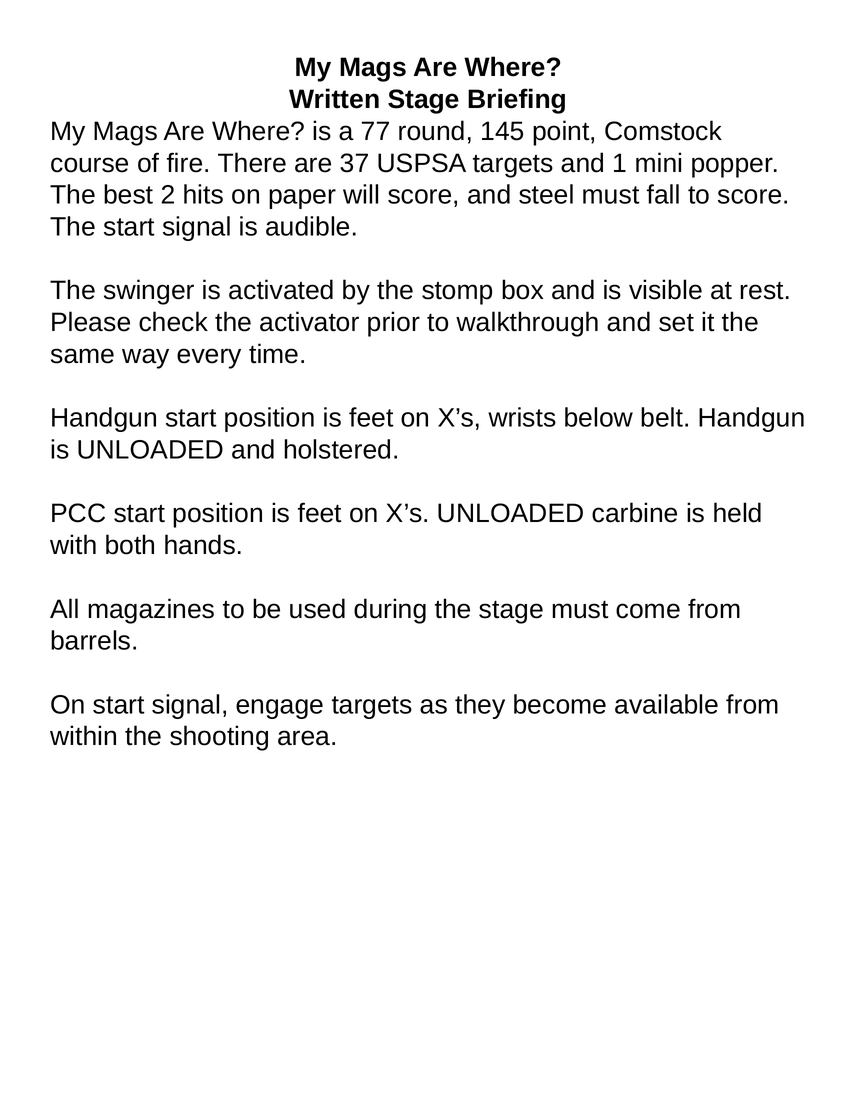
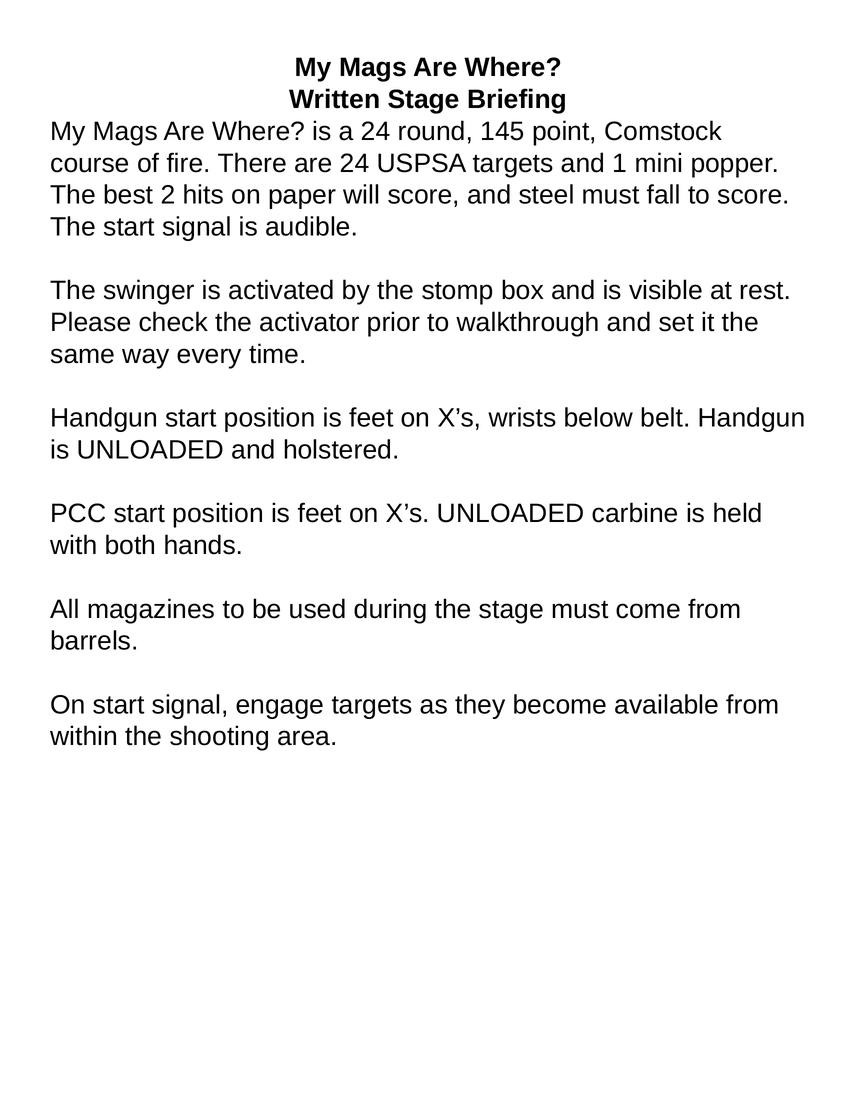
a 77: 77 -> 24
are 37: 37 -> 24
